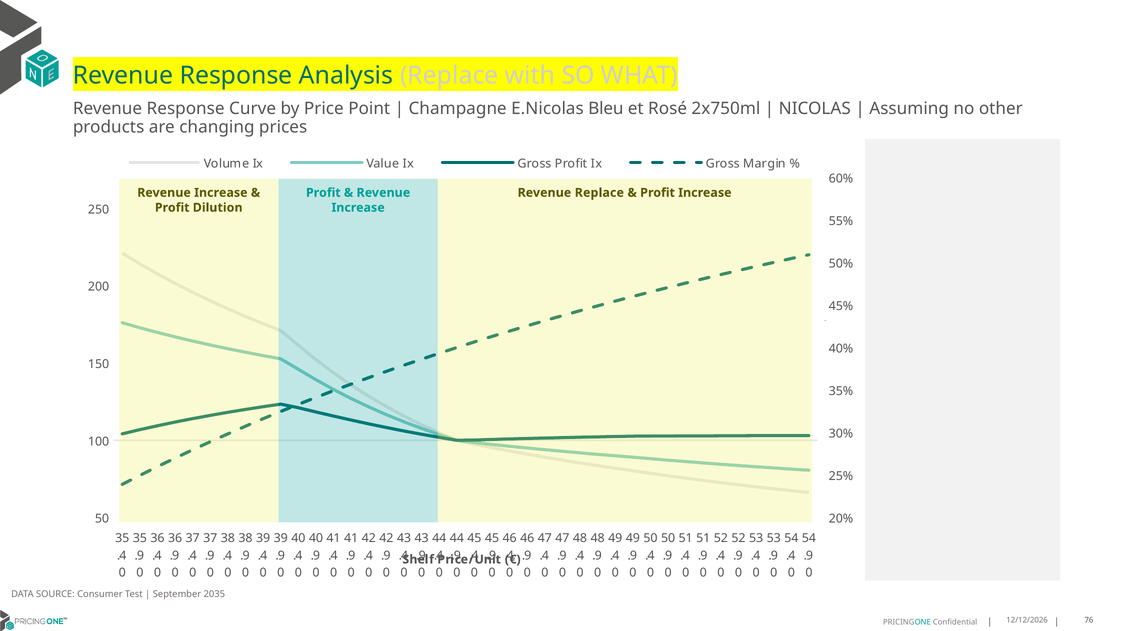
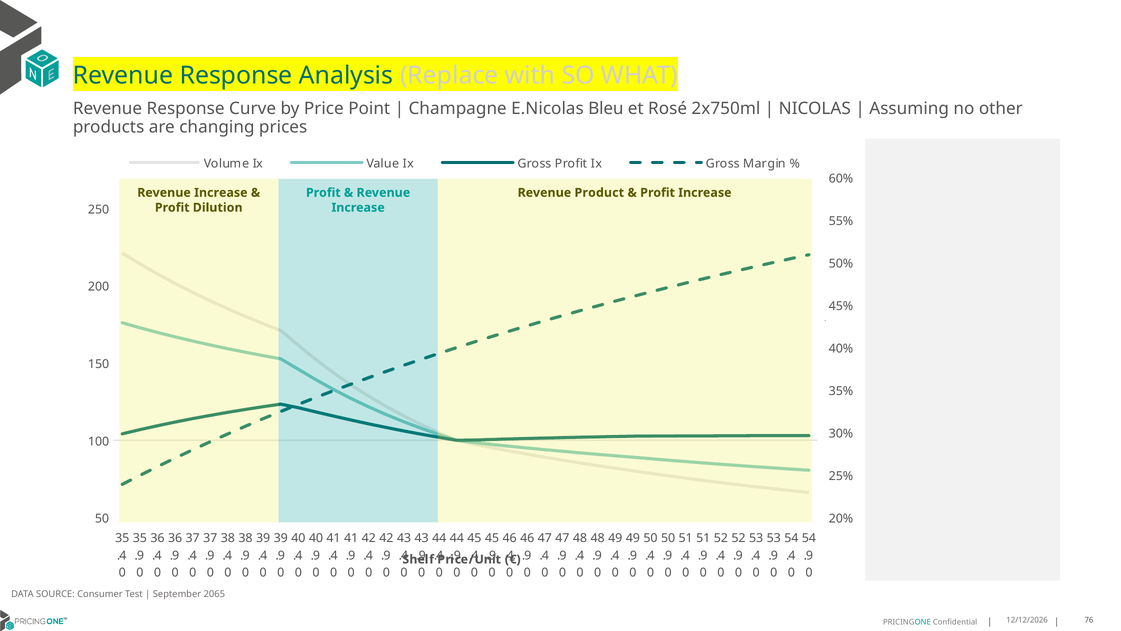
Revenue Replace: Replace -> Product
2035: 2035 -> 2065
